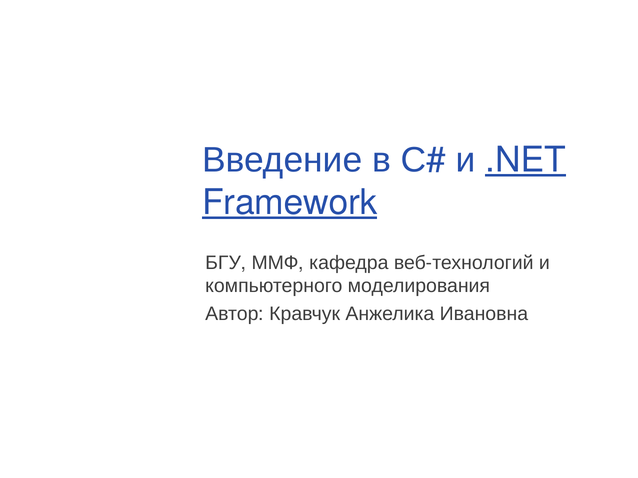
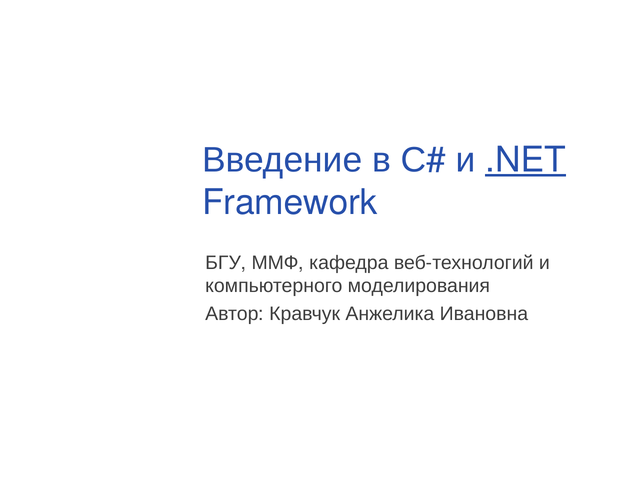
Framework underline: present -> none
